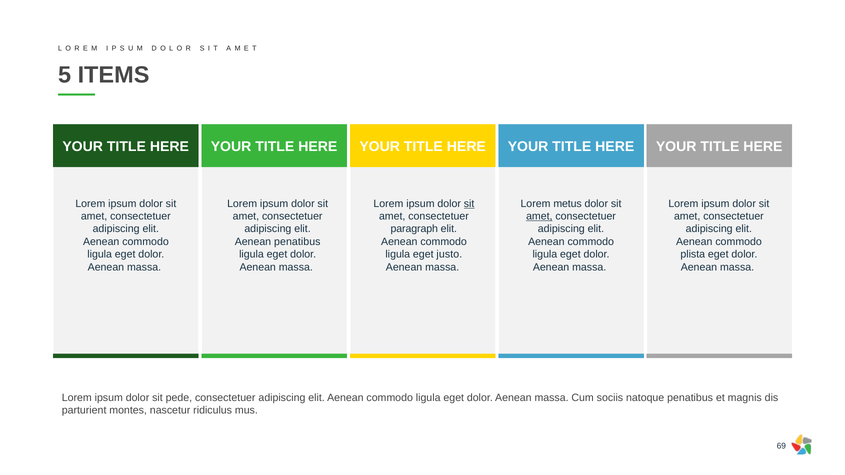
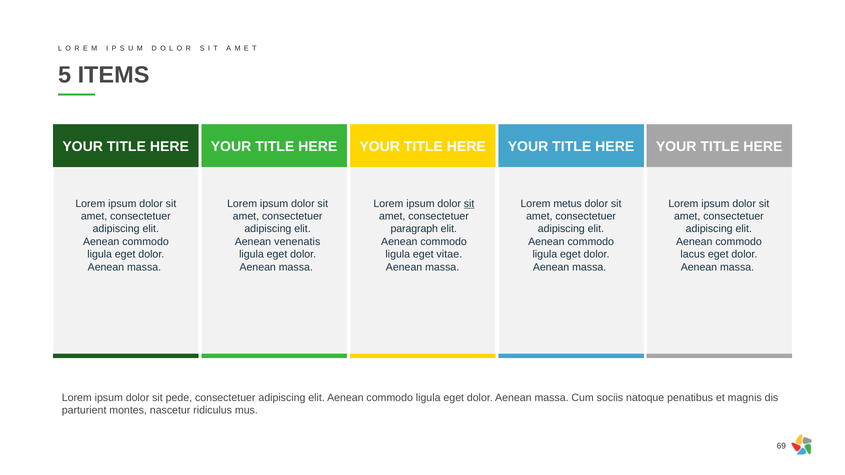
amet at (539, 216) underline: present -> none
Aenean penatibus: penatibus -> venenatis
justo: justo -> vitae
plista: plista -> lacus
